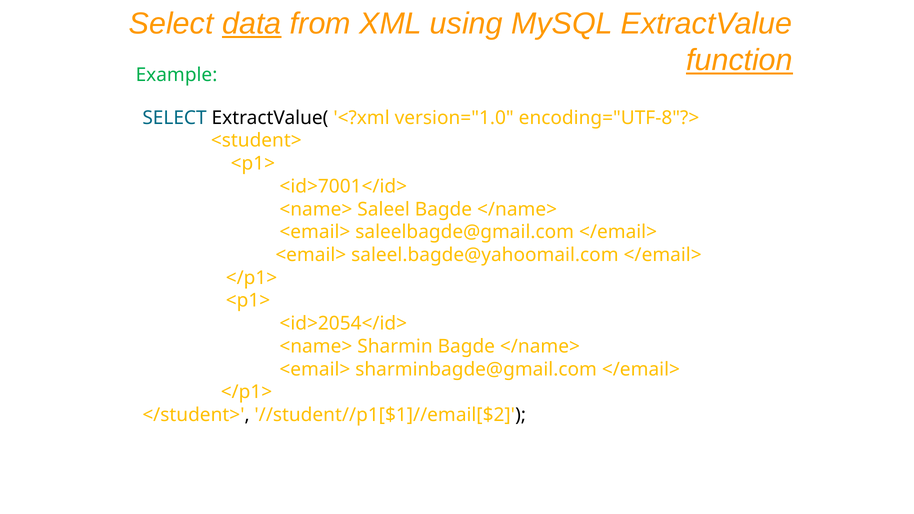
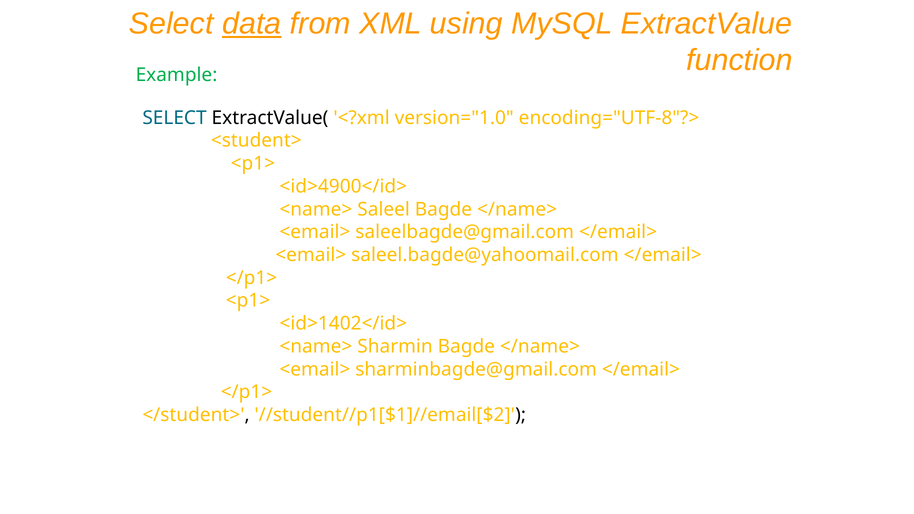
function underline: present -> none
<id>7001</id>: <id>7001</id> -> <id>4900</id>
<id>2054</id>: <id>2054</id> -> <id>1402</id>
